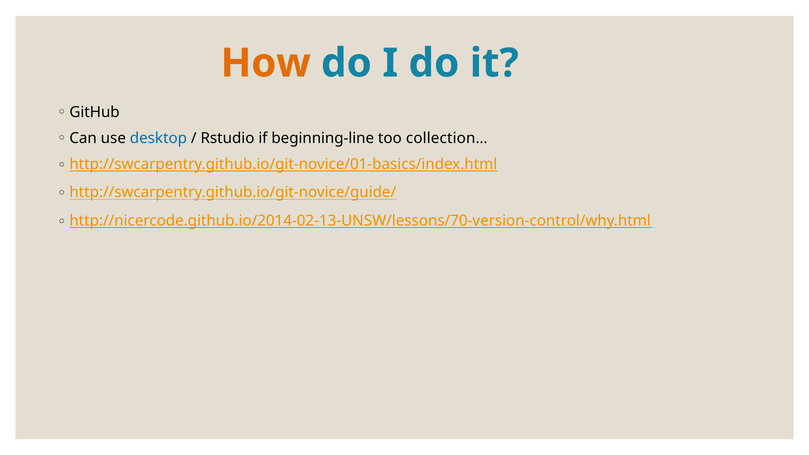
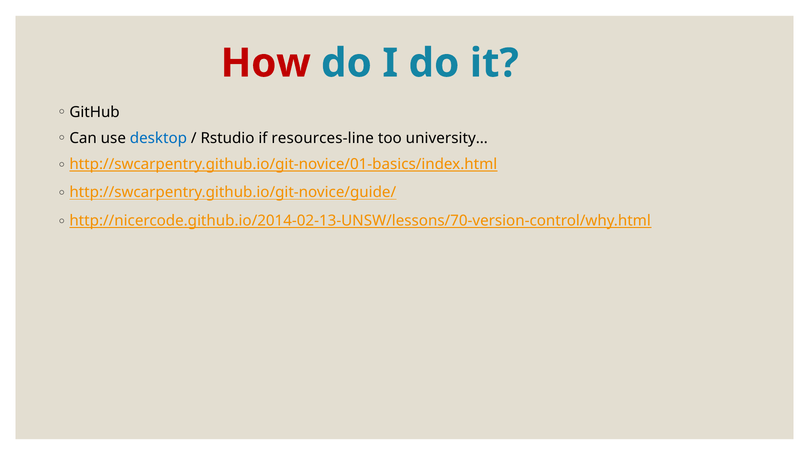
How colour: orange -> red
beginning-line: beginning-line -> resources-line
collection…: collection… -> university…
